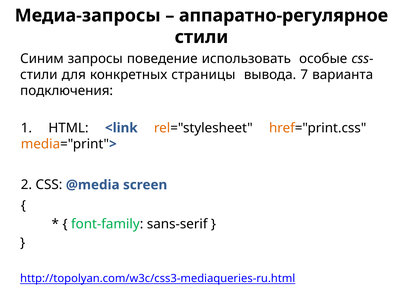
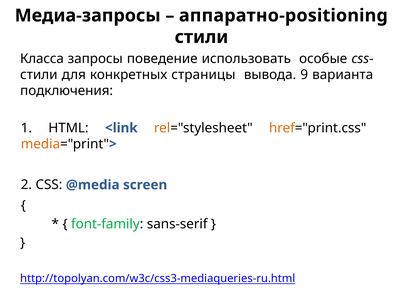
аппаратно-регулярное: аппаратно-регулярное -> аппаратно-positioning
Синим: Синим -> Класса
7: 7 -> 9
